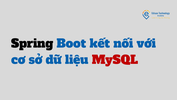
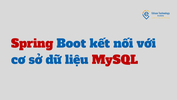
Spring colour: black -> red
